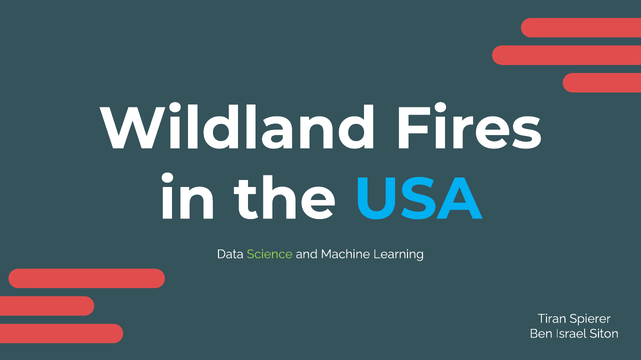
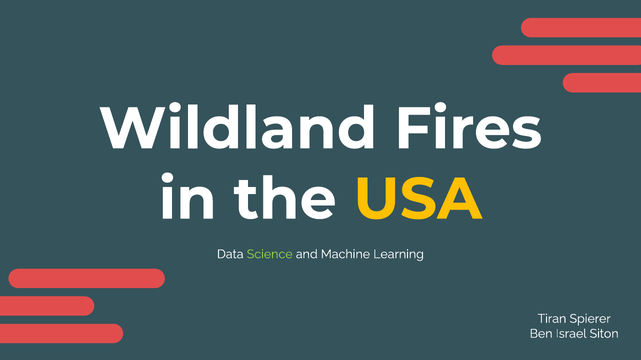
USA colour: light blue -> yellow
